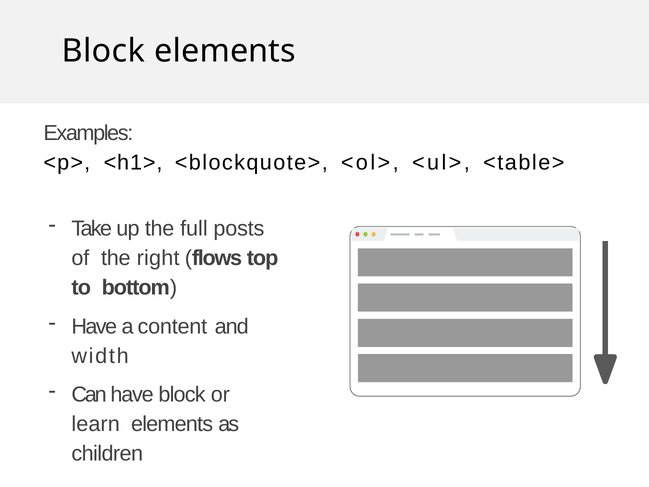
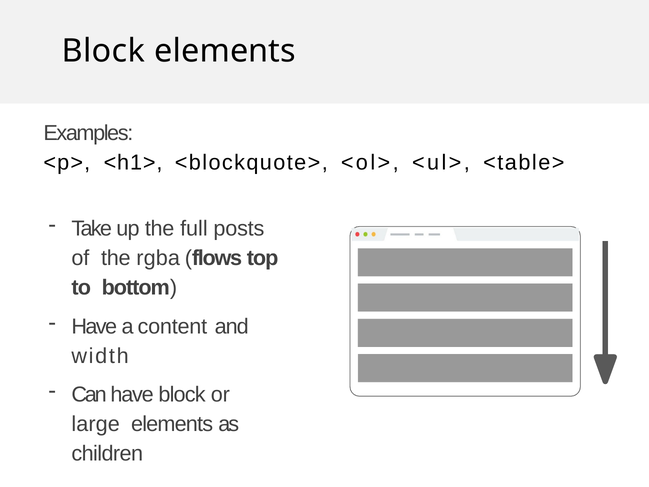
right: right -> rgba
learn: learn -> large
